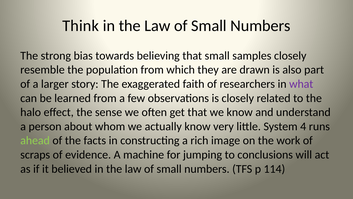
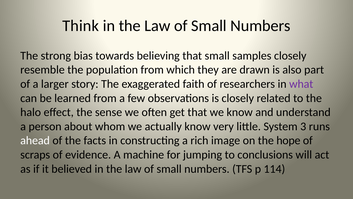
4: 4 -> 3
ahead colour: light green -> white
work: work -> hope
